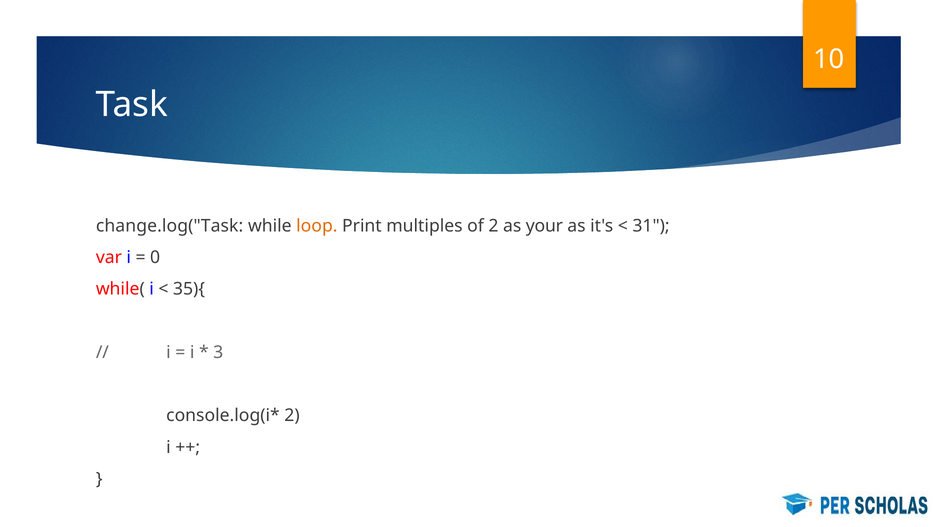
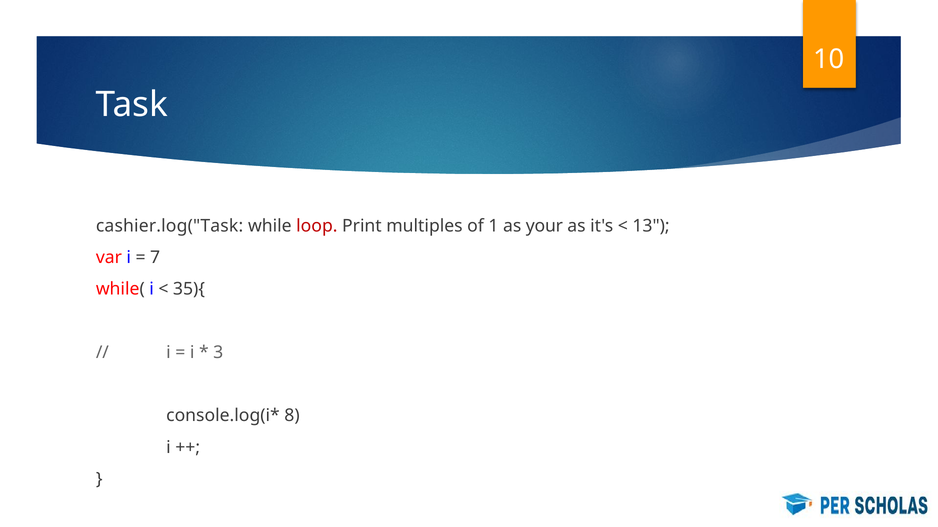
change.log("Task: change.log("Task -> cashier.log("Task
loop colour: orange -> red
of 2: 2 -> 1
31: 31 -> 13
0: 0 -> 7
2 at (292, 416): 2 -> 8
